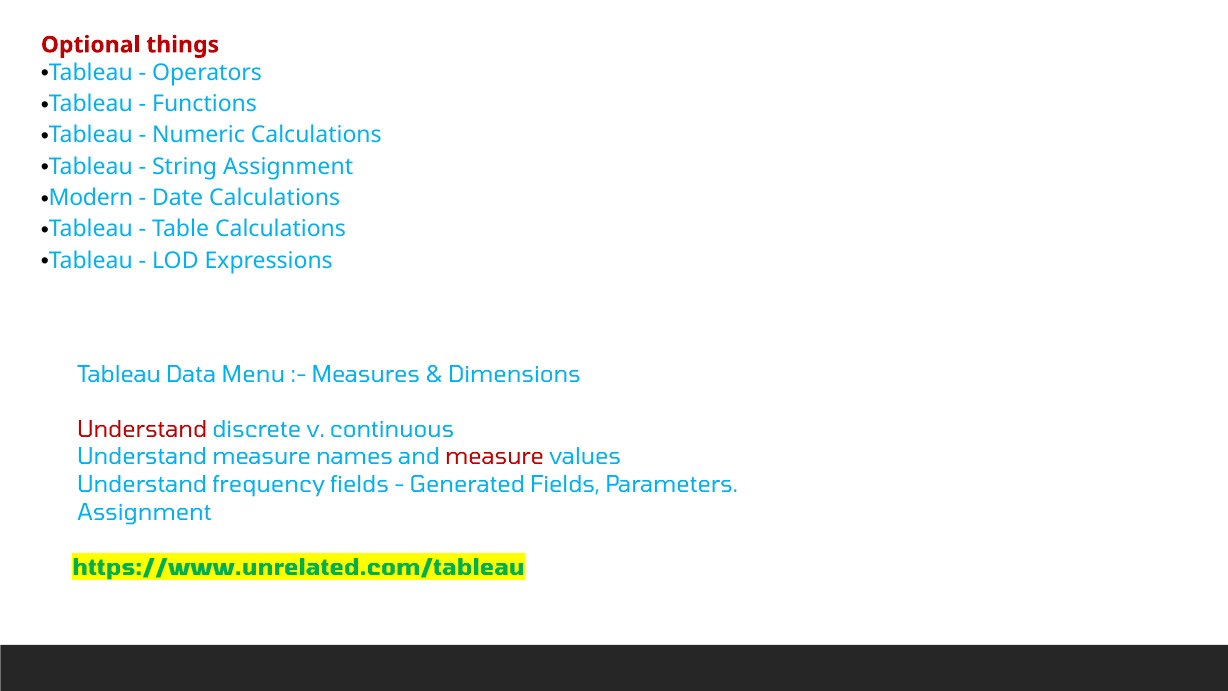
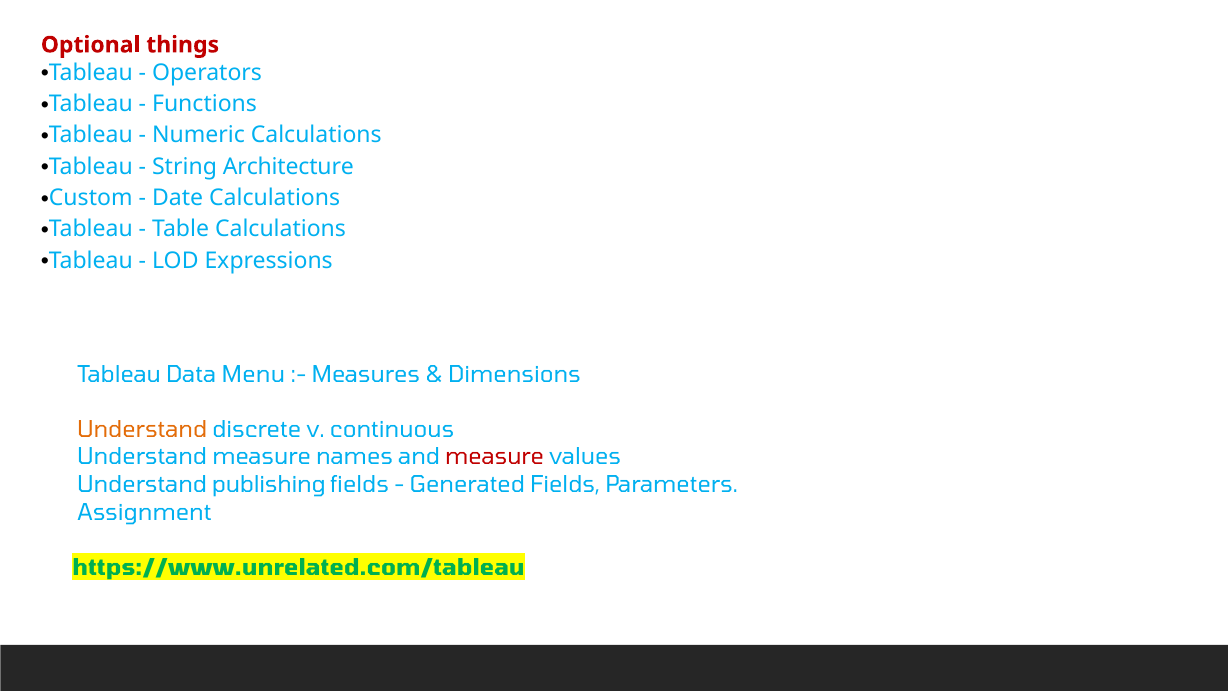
String Assignment: Assignment -> Architecture
Modern: Modern -> Custom
Understand at (142, 430) colour: red -> orange
frequency: frequency -> publishing
